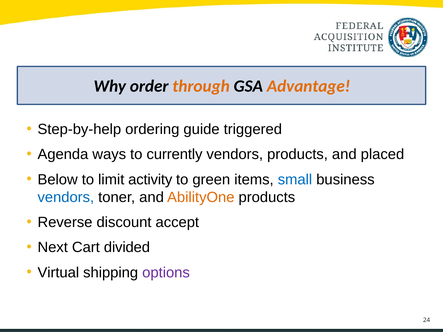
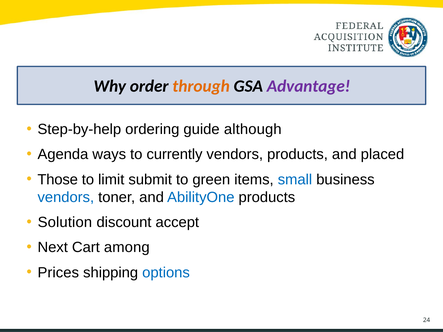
Advantage colour: orange -> purple
triggered: triggered -> although
Below: Below -> Those
activity: activity -> submit
AbilityOne colour: orange -> blue
Reverse: Reverse -> Solution
divided: divided -> among
Virtual: Virtual -> Prices
options colour: purple -> blue
